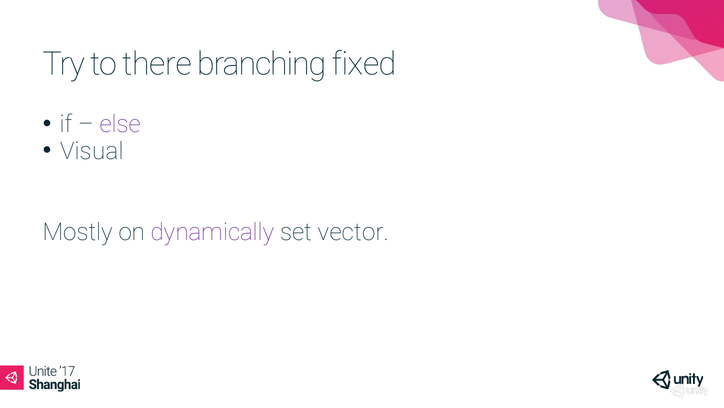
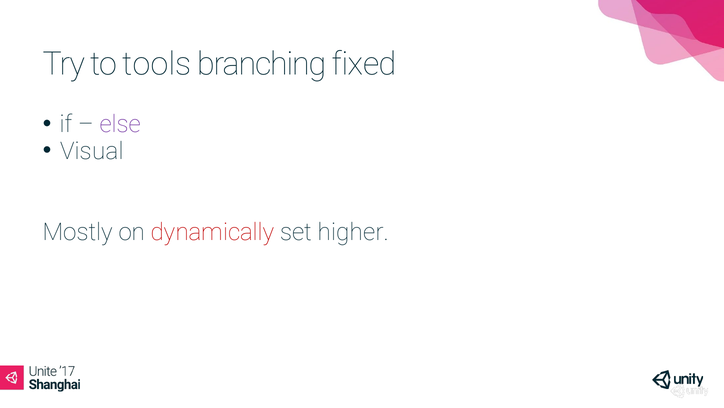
there: there -> tools
dynamically colour: purple -> red
vector: vector -> higher
